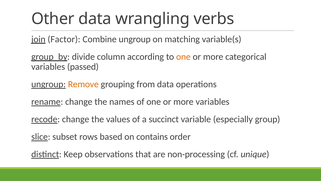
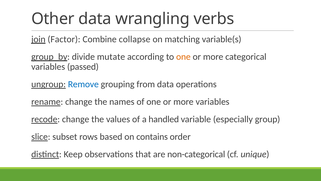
Combine ungroup: ungroup -> collapse
column: column -> mutate
Remove colour: orange -> blue
succinct: succinct -> handled
non-processing: non-processing -> non-categorical
